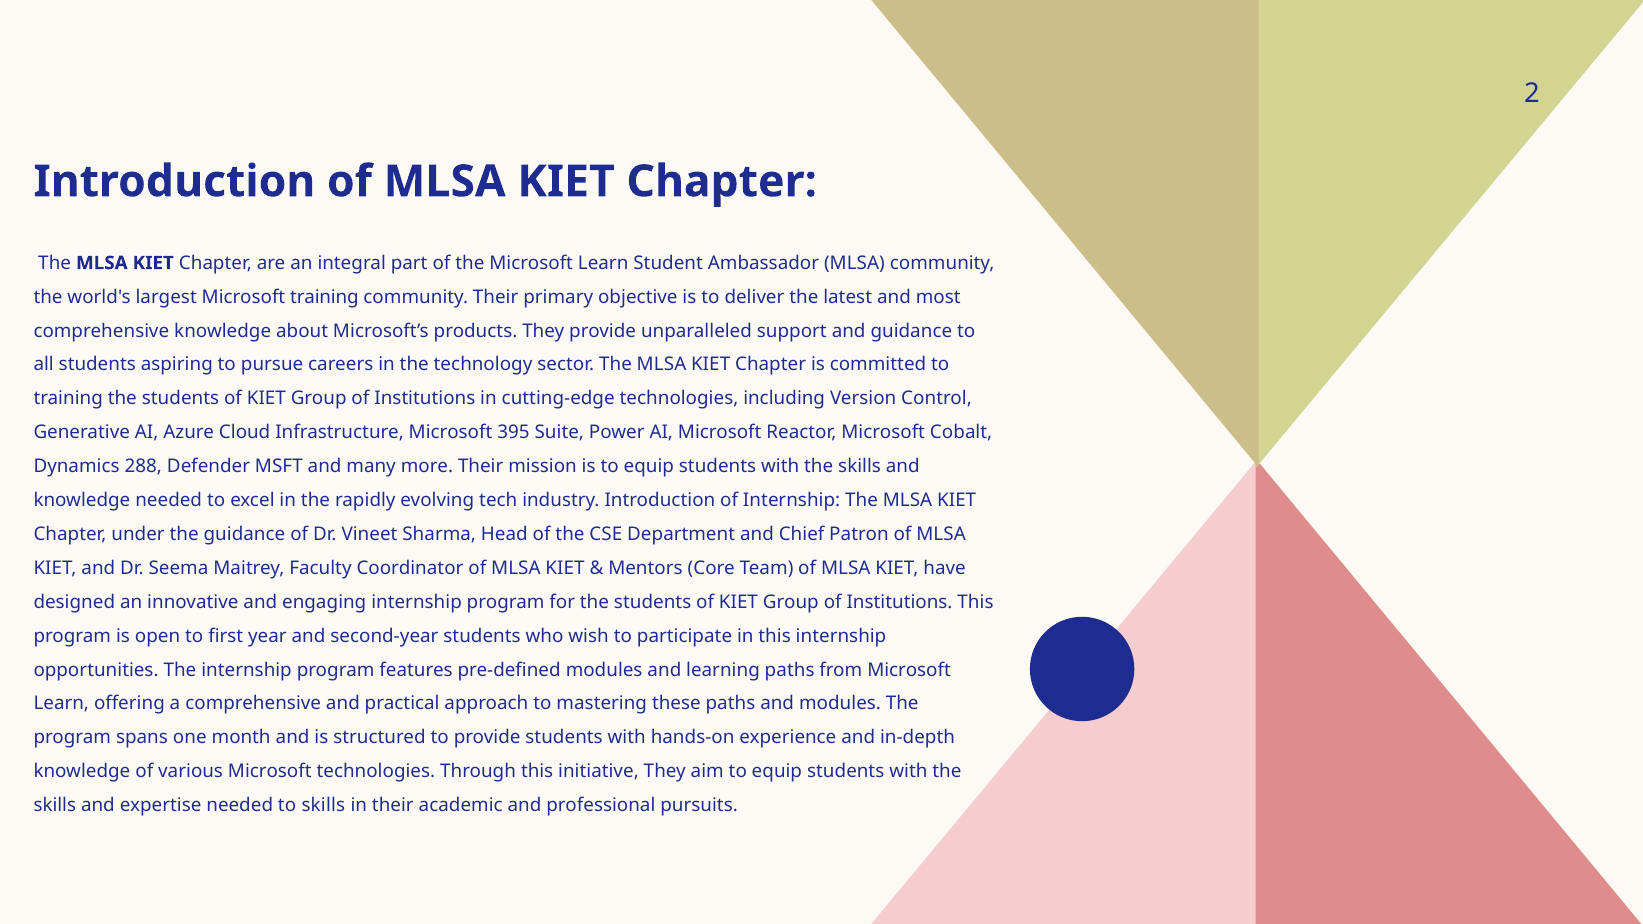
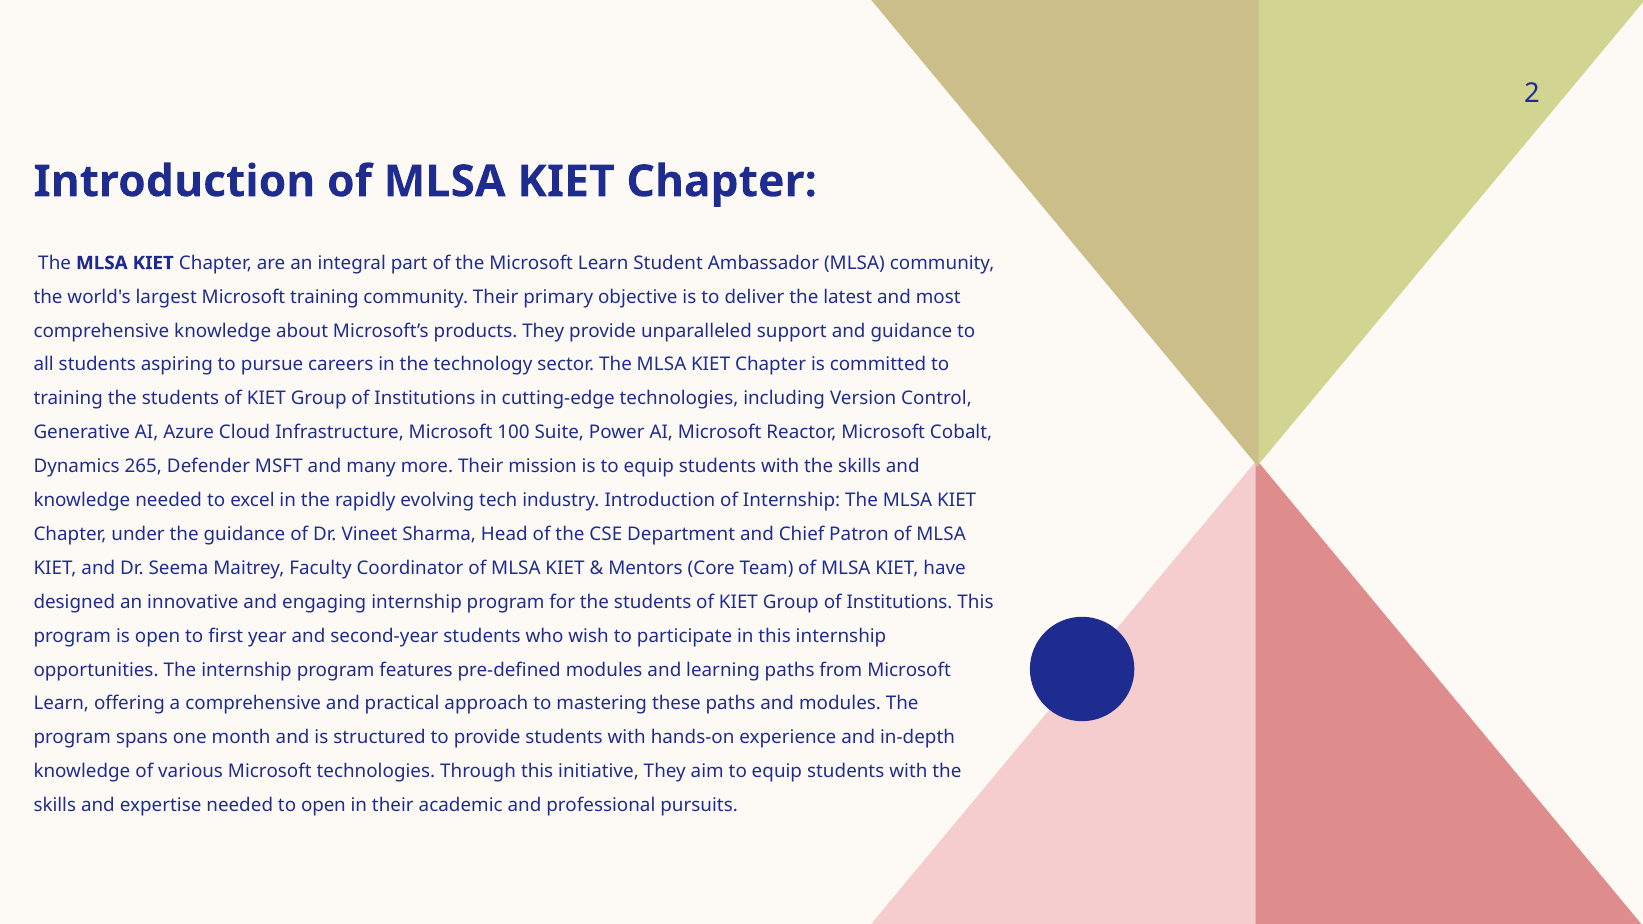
395: 395 -> 100
288: 288 -> 265
to skills: skills -> open
